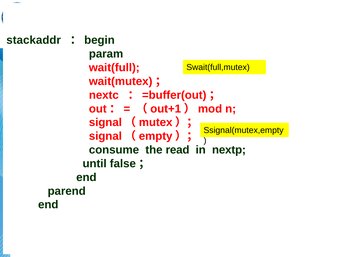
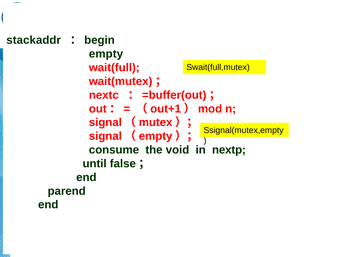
param: param -> empty
read: read -> void
